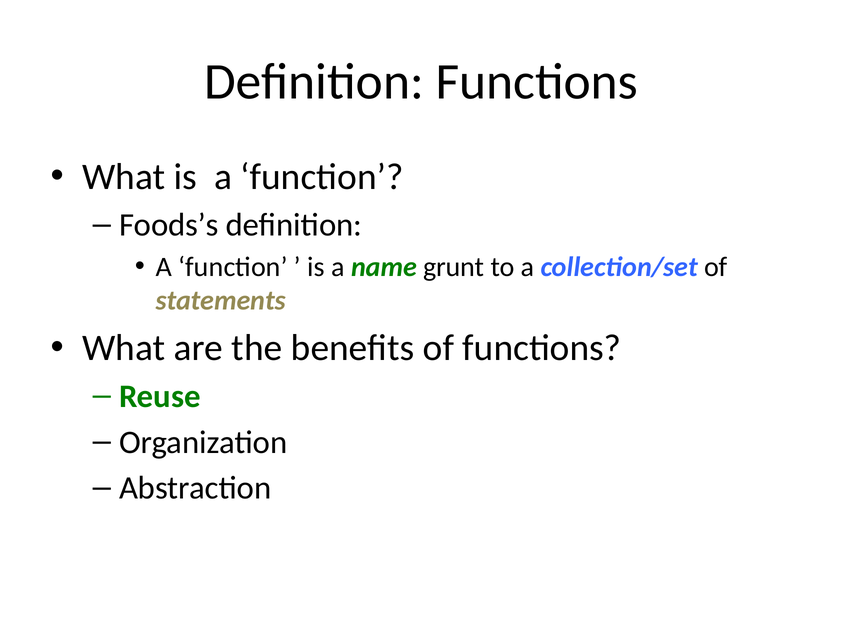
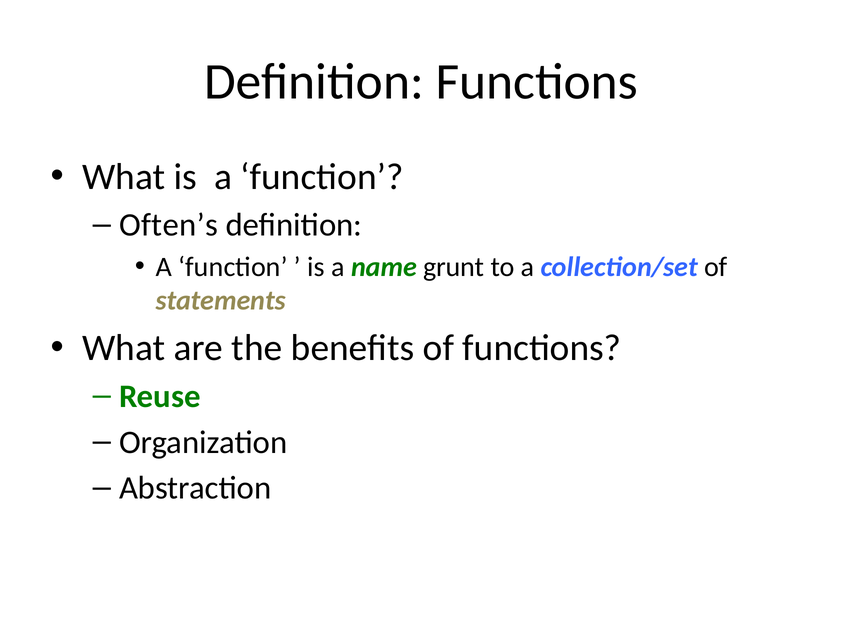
Foods’s: Foods’s -> Often’s
